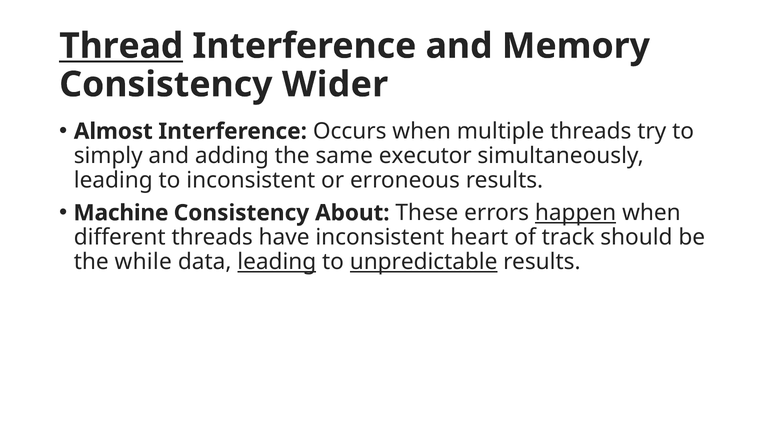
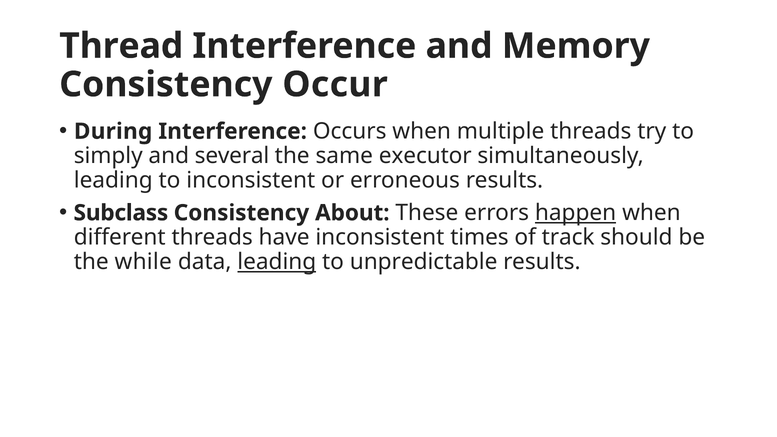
Thread underline: present -> none
Wider: Wider -> Occur
Almost: Almost -> During
adding: adding -> several
Machine: Machine -> Subclass
heart: heart -> times
unpredictable underline: present -> none
